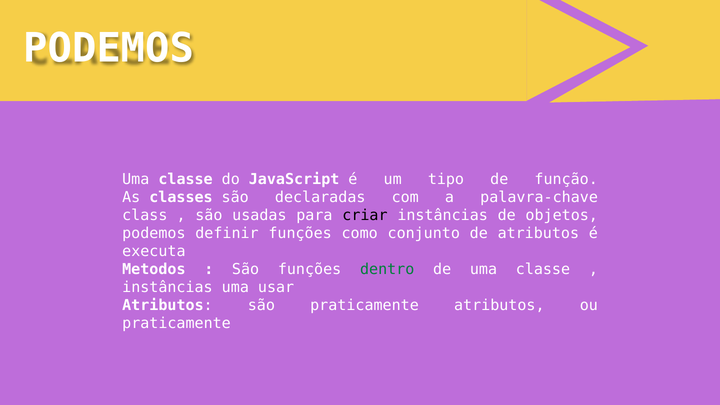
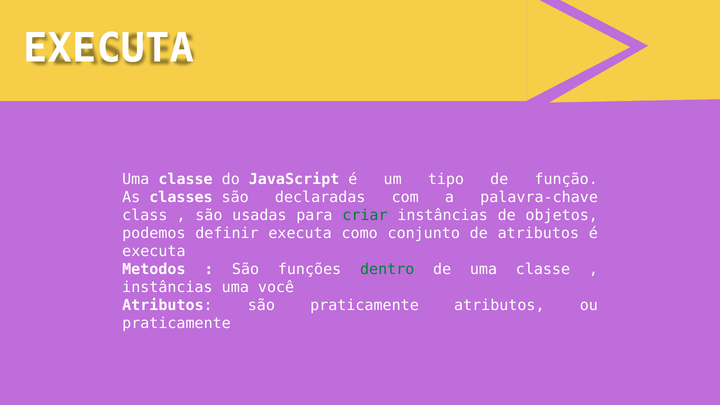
PODEMOS at (109, 48): PODEMOS -> EXECUTA
criar colour: black -> green
definir funções: funções -> executa
usar: usar -> você
